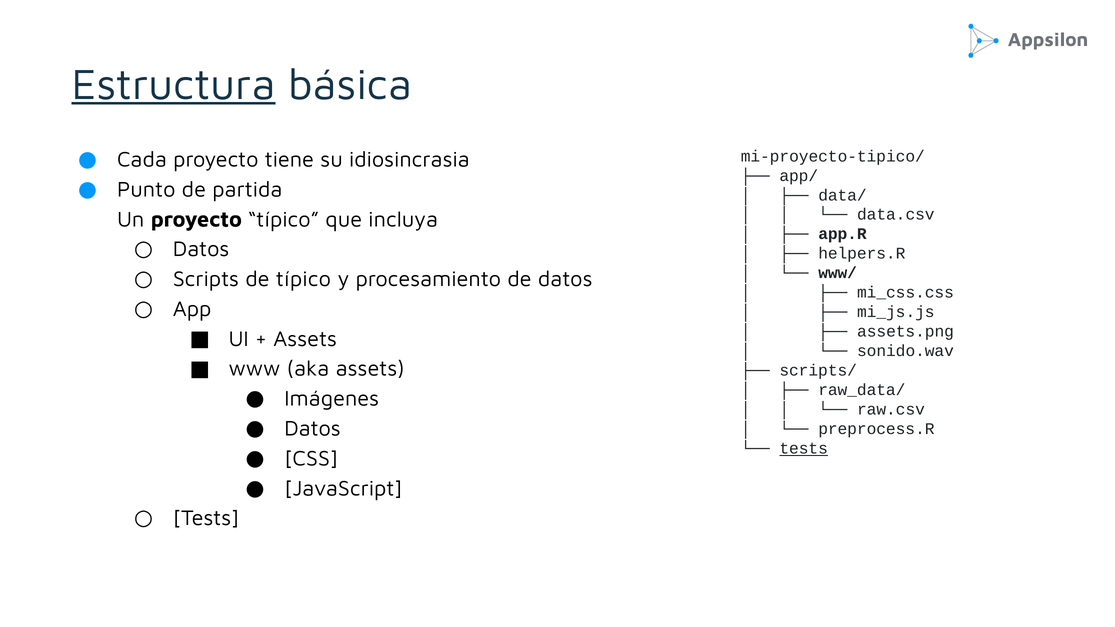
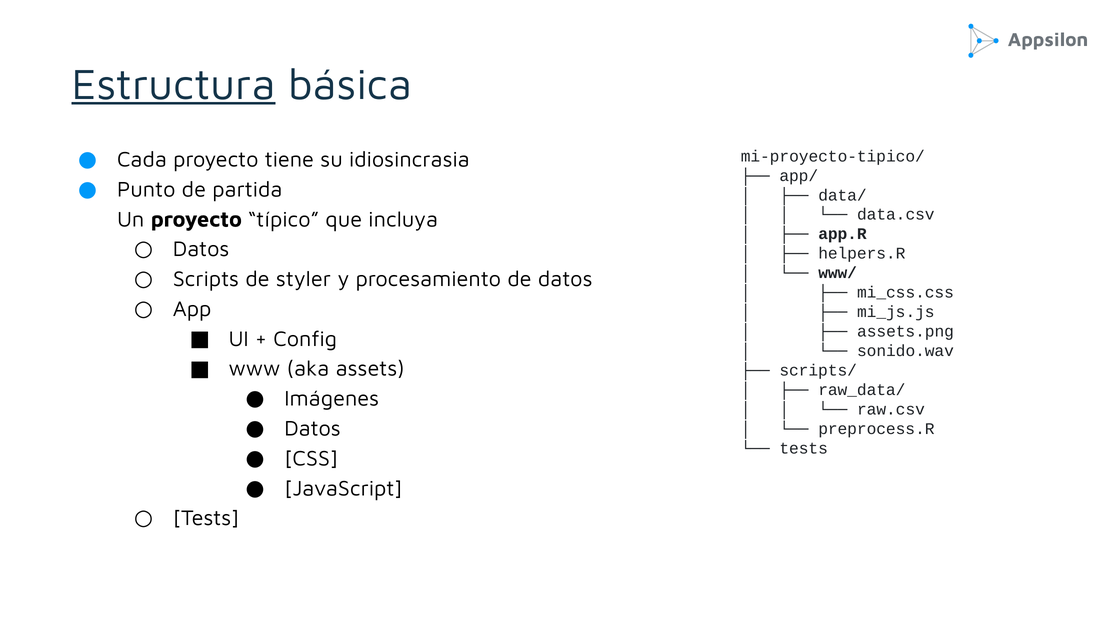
de típico: típico -> styler
Assets at (305, 339): Assets -> Config
tests at (804, 449) underline: present -> none
